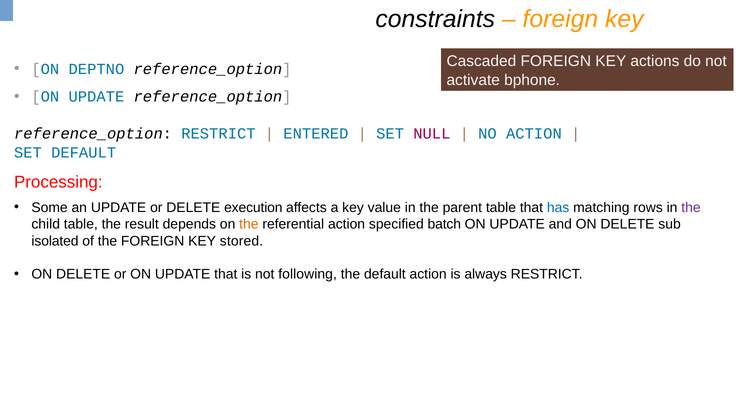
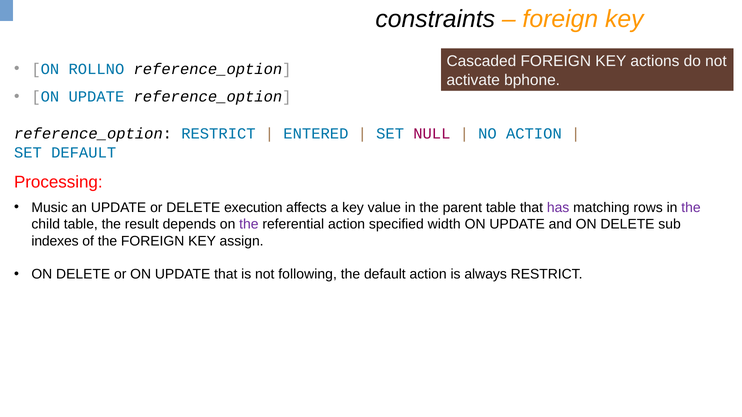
DEPTNO: DEPTNO -> ROLLNO
Some: Some -> Music
has colour: blue -> purple
the at (249, 225) colour: orange -> purple
batch: batch -> width
isolated: isolated -> indexes
stored: stored -> assign
